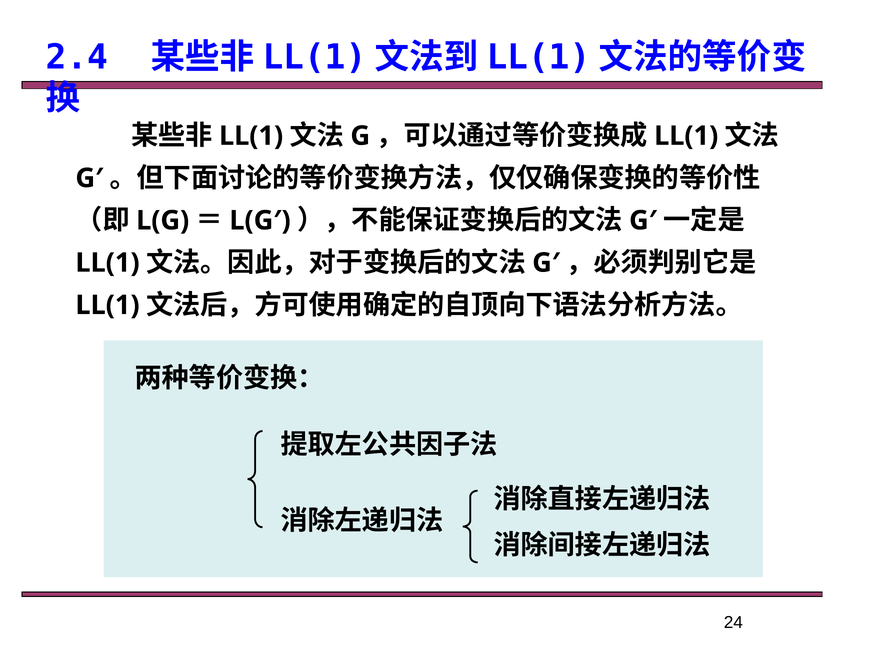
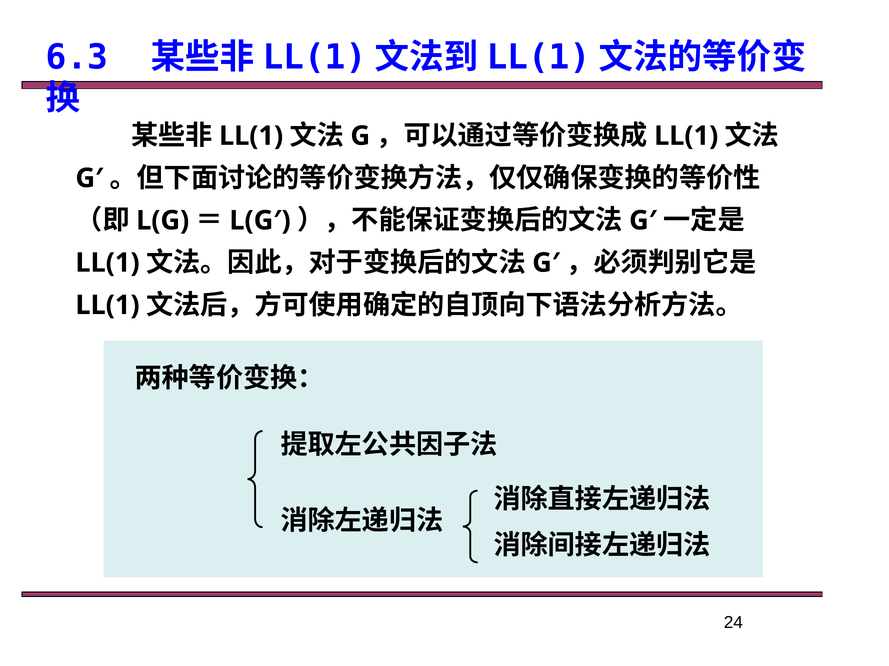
2.4: 2.4 -> 6.3
